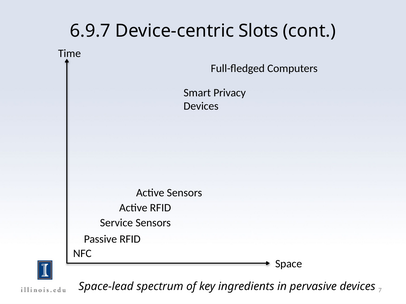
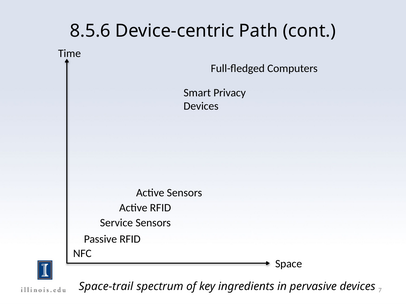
6.9.7: 6.9.7 -> 8.5.6
Slots: Slots -> Path
Space-lead: Space-lead -> Space-trail
